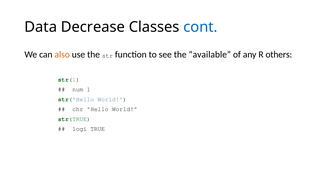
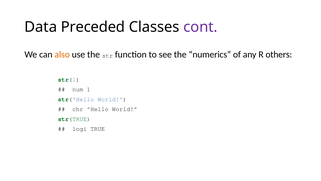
Decrease: Decrease -> Preceded
cont colour: blue -> purple
available: available -> numerics
